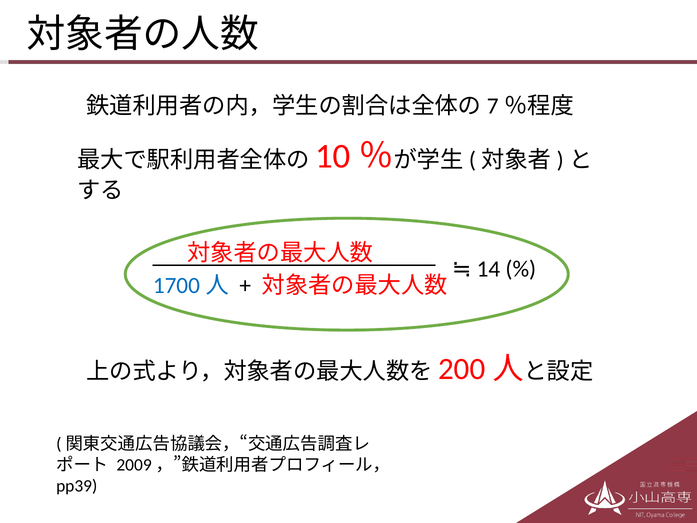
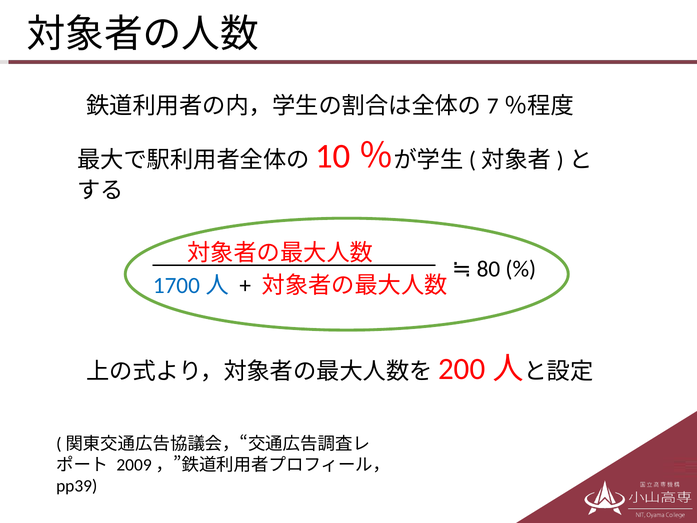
14: 14 -> 80
